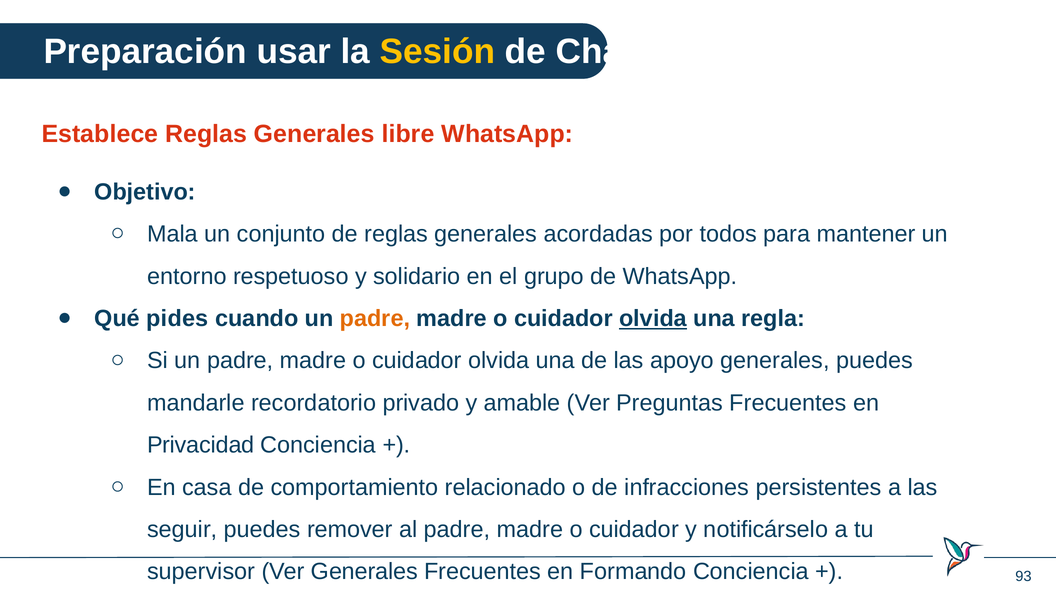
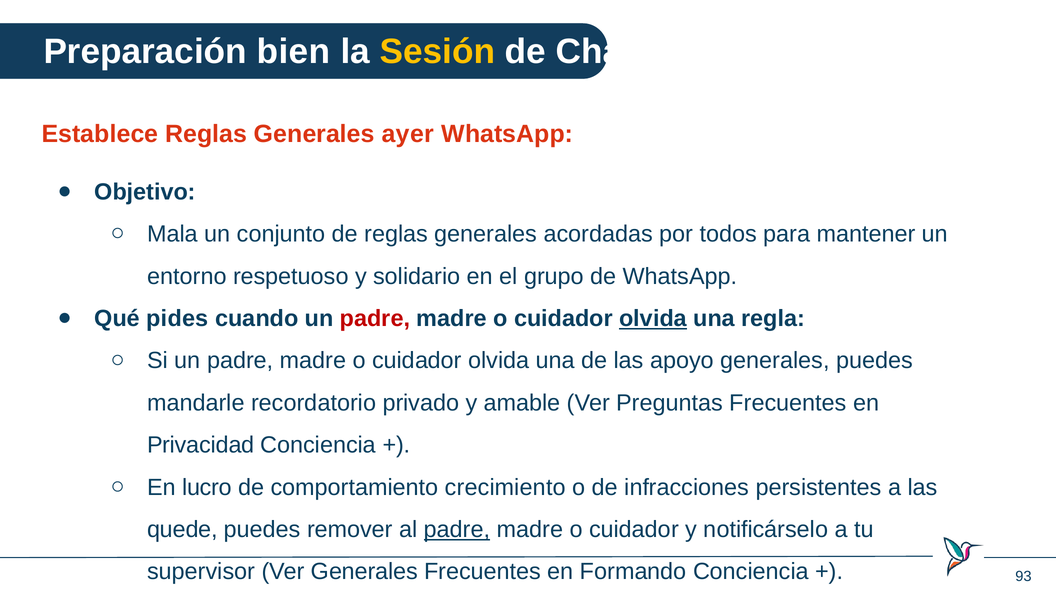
usar: usar -> bien
libre: libre -> ayer
padre at (375, 319) colour: orange -> red
casa: casa -> lucro
relacionado: relacionado -> crecimiento
seguir: seguir -> quede
padre at (457, 529) underline: none -> present
